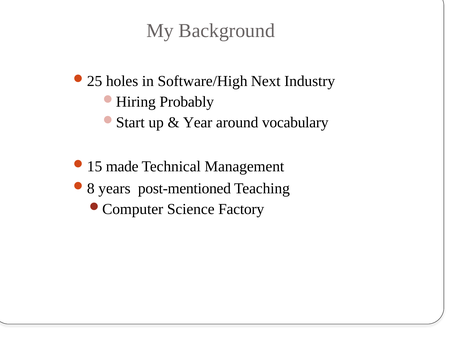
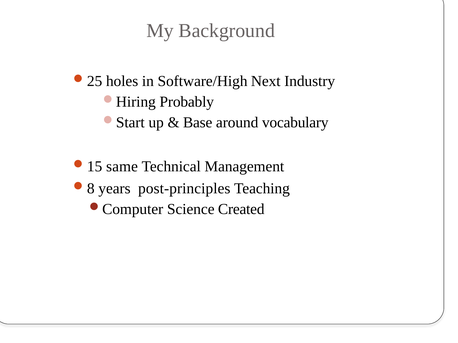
Year: Year -> Base
made: made -> same
post-mentioned: post-mentioned -> post-principles
Factory: Factory -> Created
